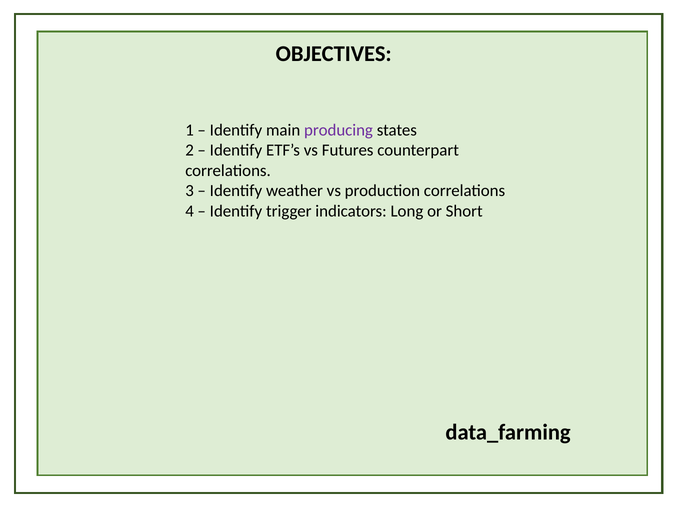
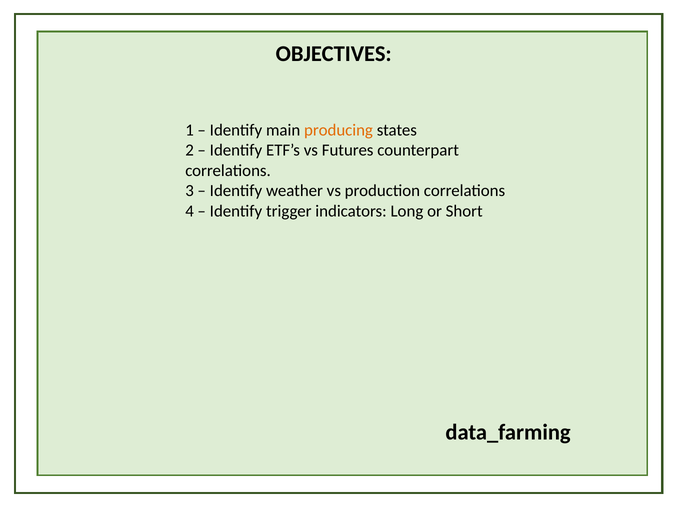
producing colour: purple -> orange
